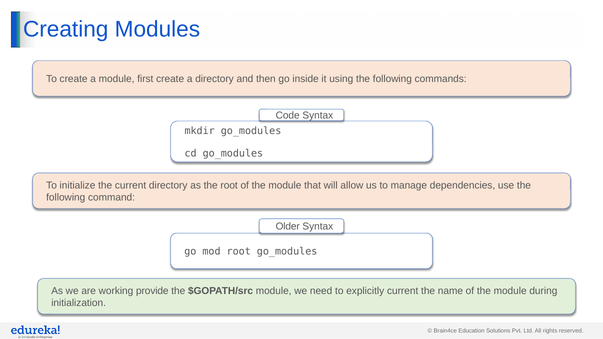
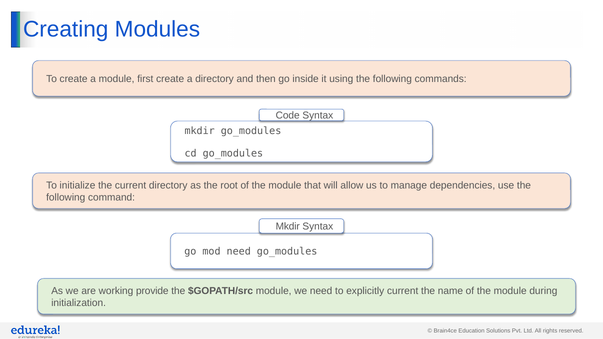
Older at (288, 227): Older -> Mkdir
mod root: root -> need
